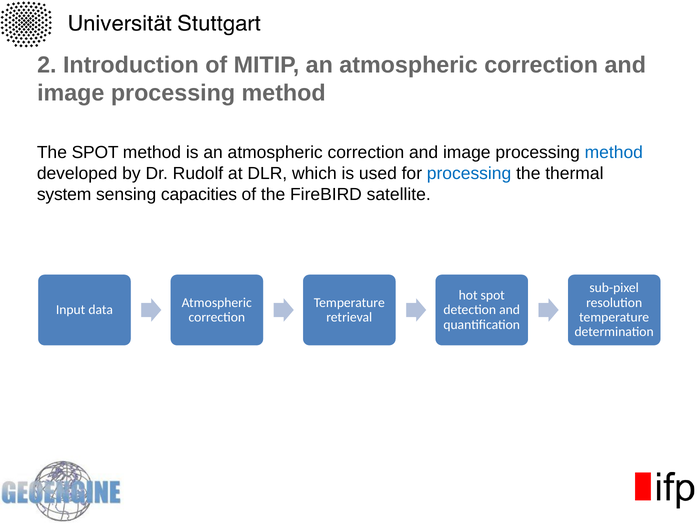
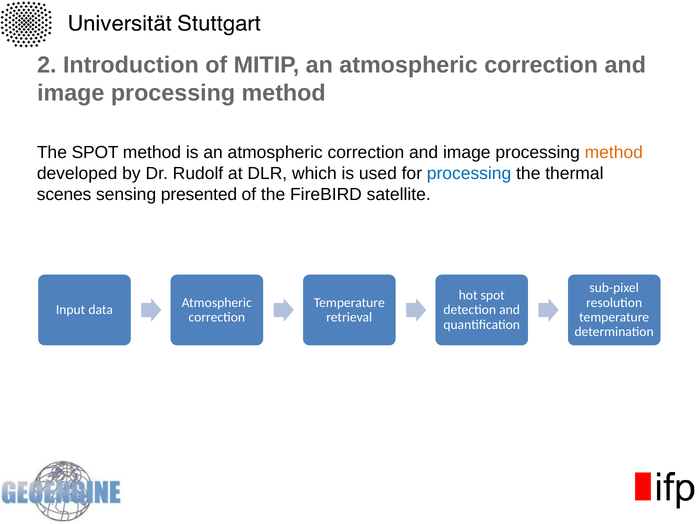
method at (614, 153) colour: blue -> orange
system: system -> scenes
capacities: capacities -> presented
